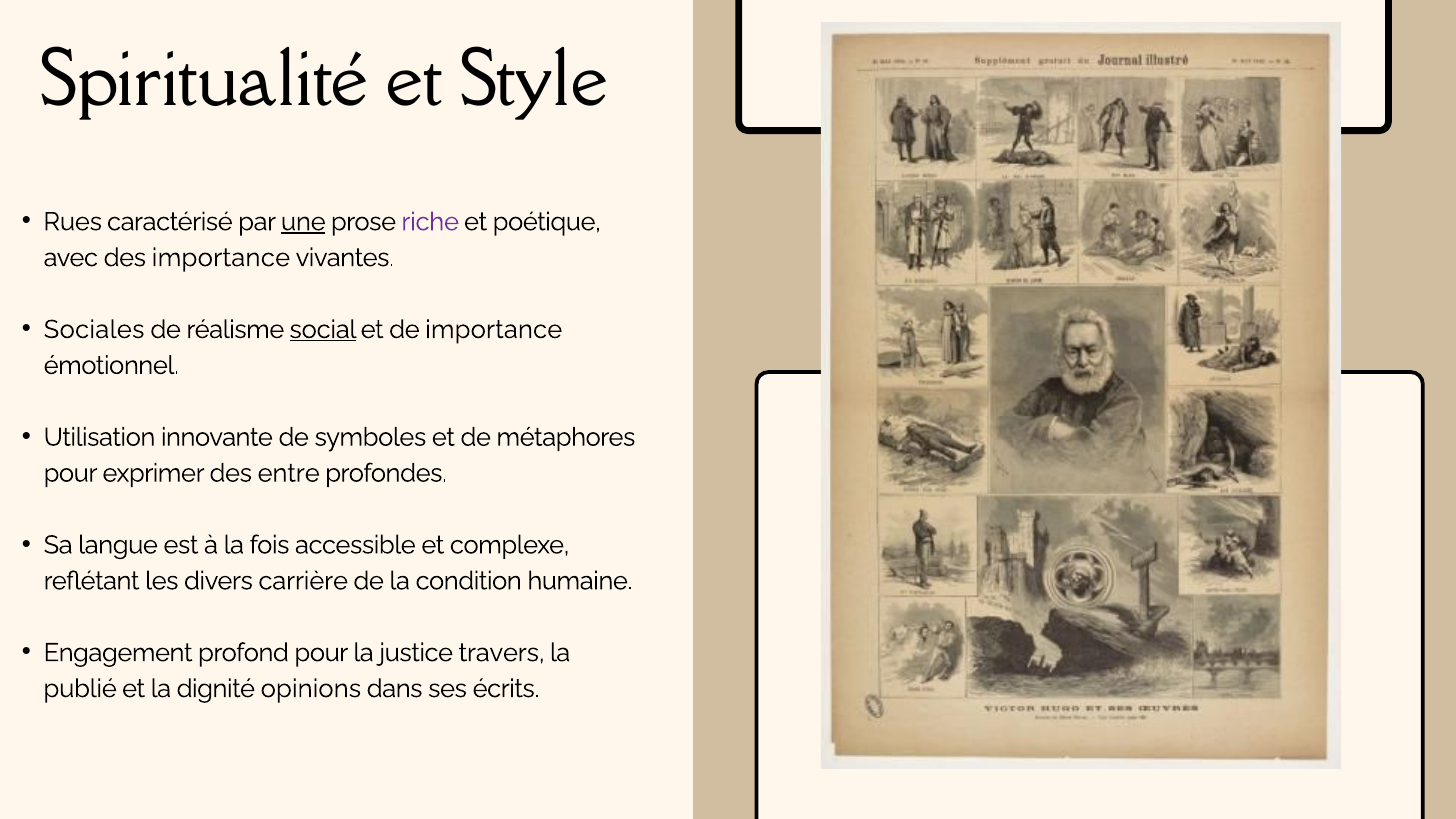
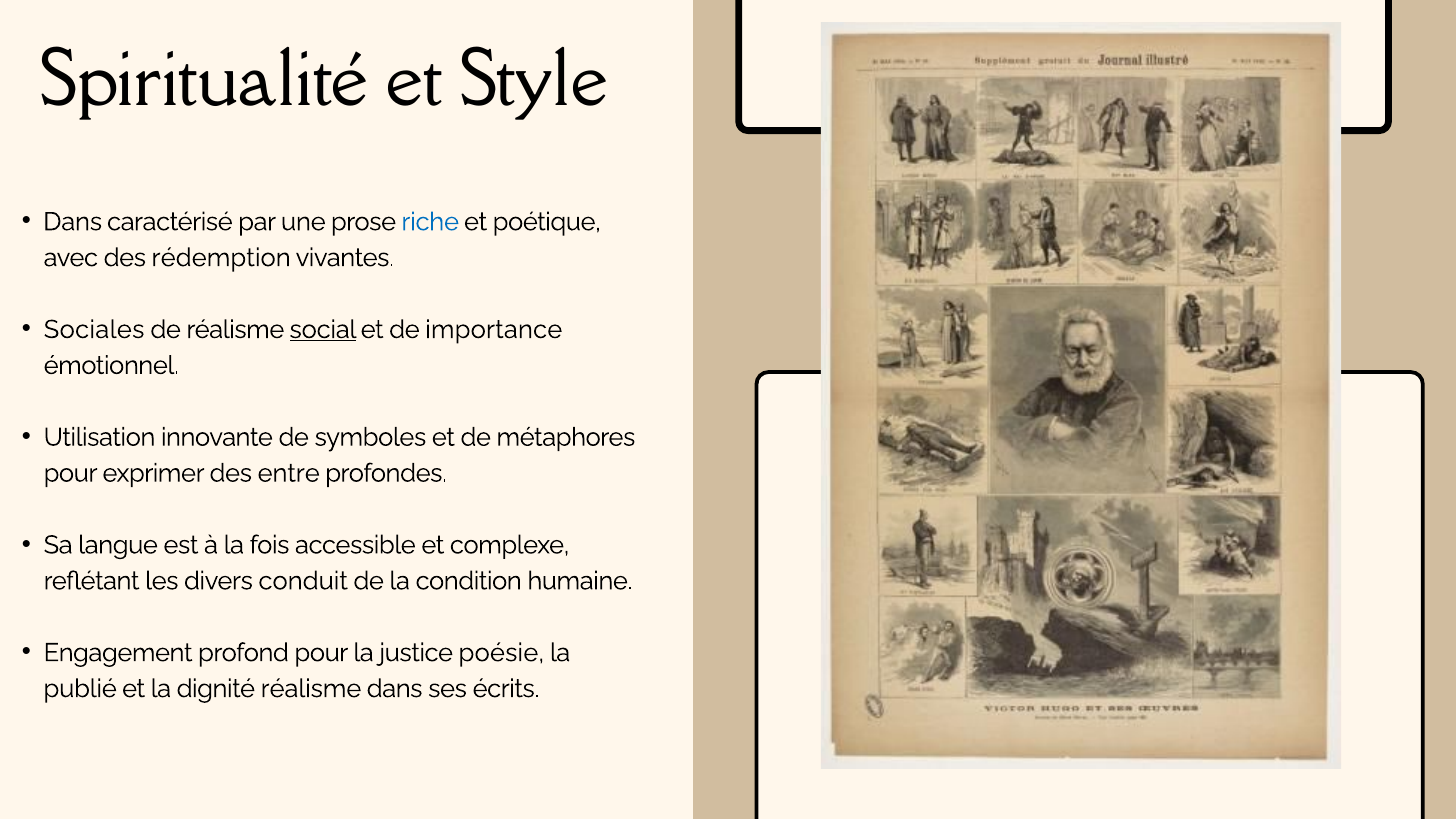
Rues at (73, 222): Rues -> Dans
une underline: present -> none
riche colour: purple -> blue
des importance: importance -> rédemption
carrière: carrière -> conduit
travers: travers -> poésie
dignité opinions: opinions -> réalisme
